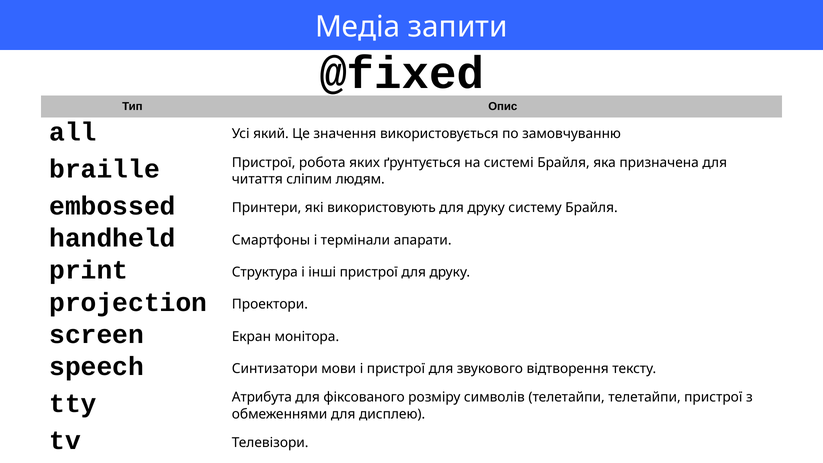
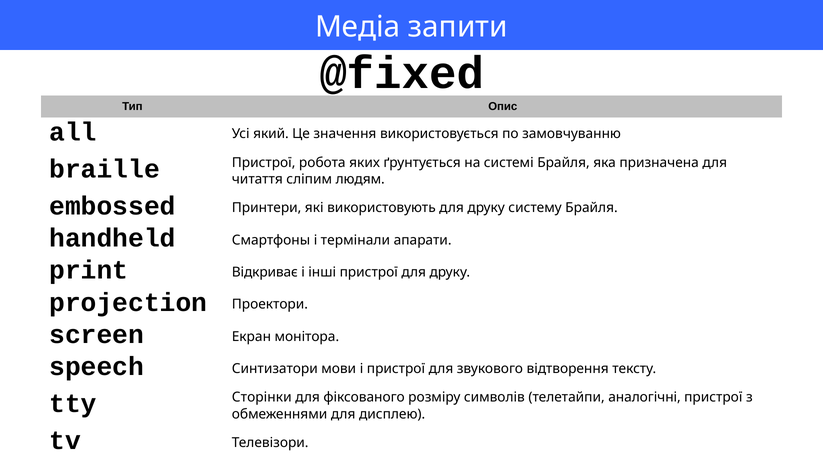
Структура: Структура -> Відкриває
Атрибута: Атрибута -> Сторінки
телетайпи телетайпи: телетайпи -> аналогічні
